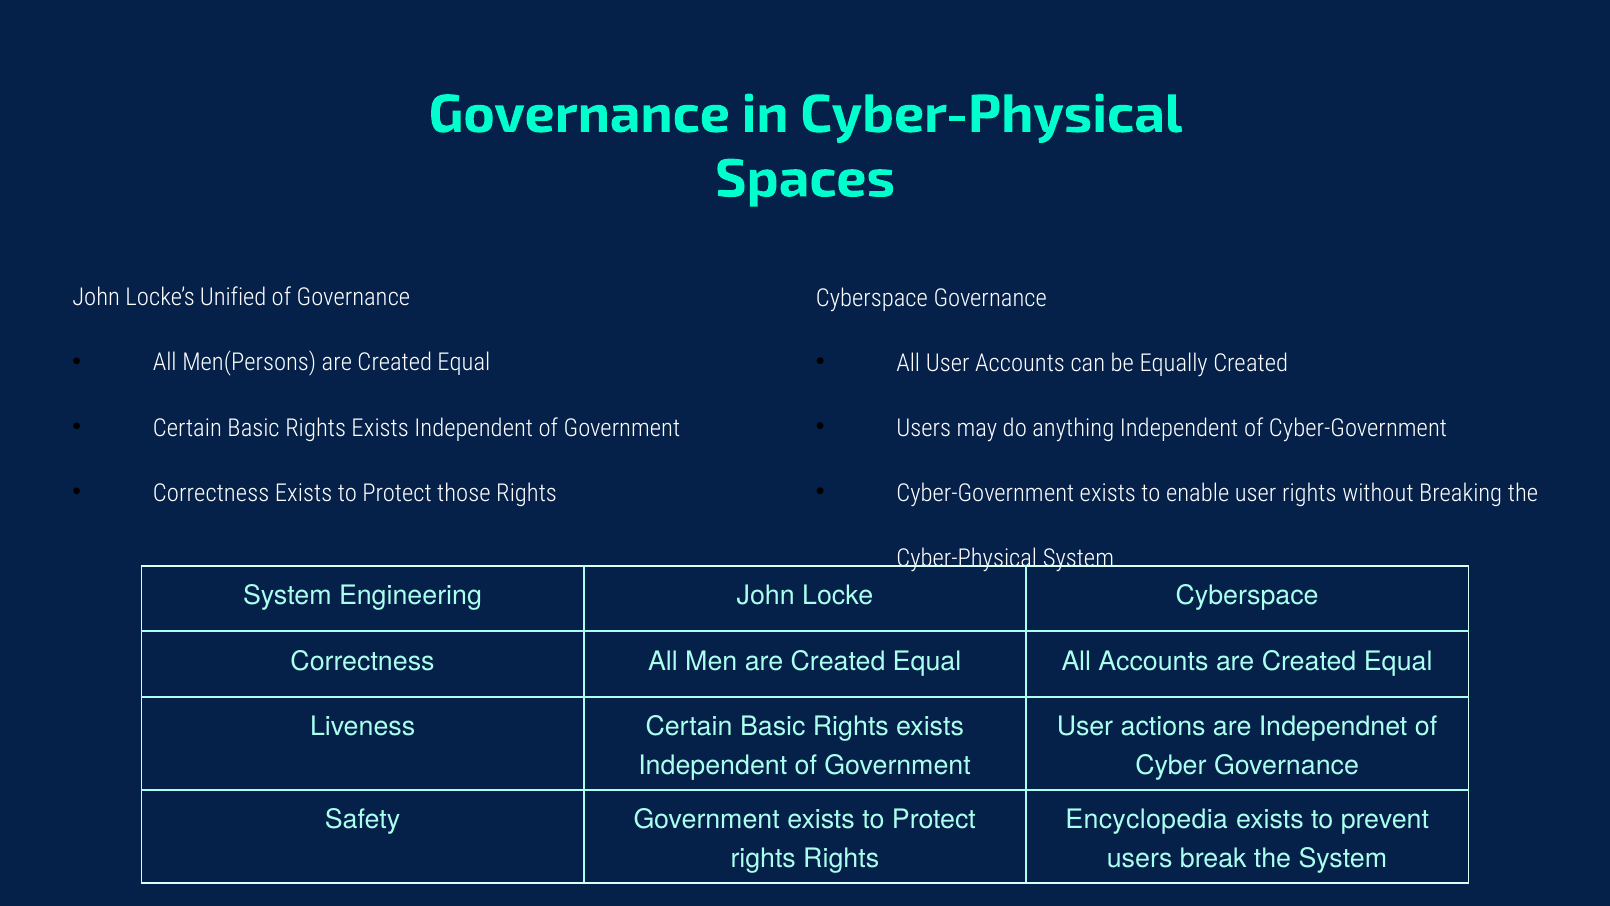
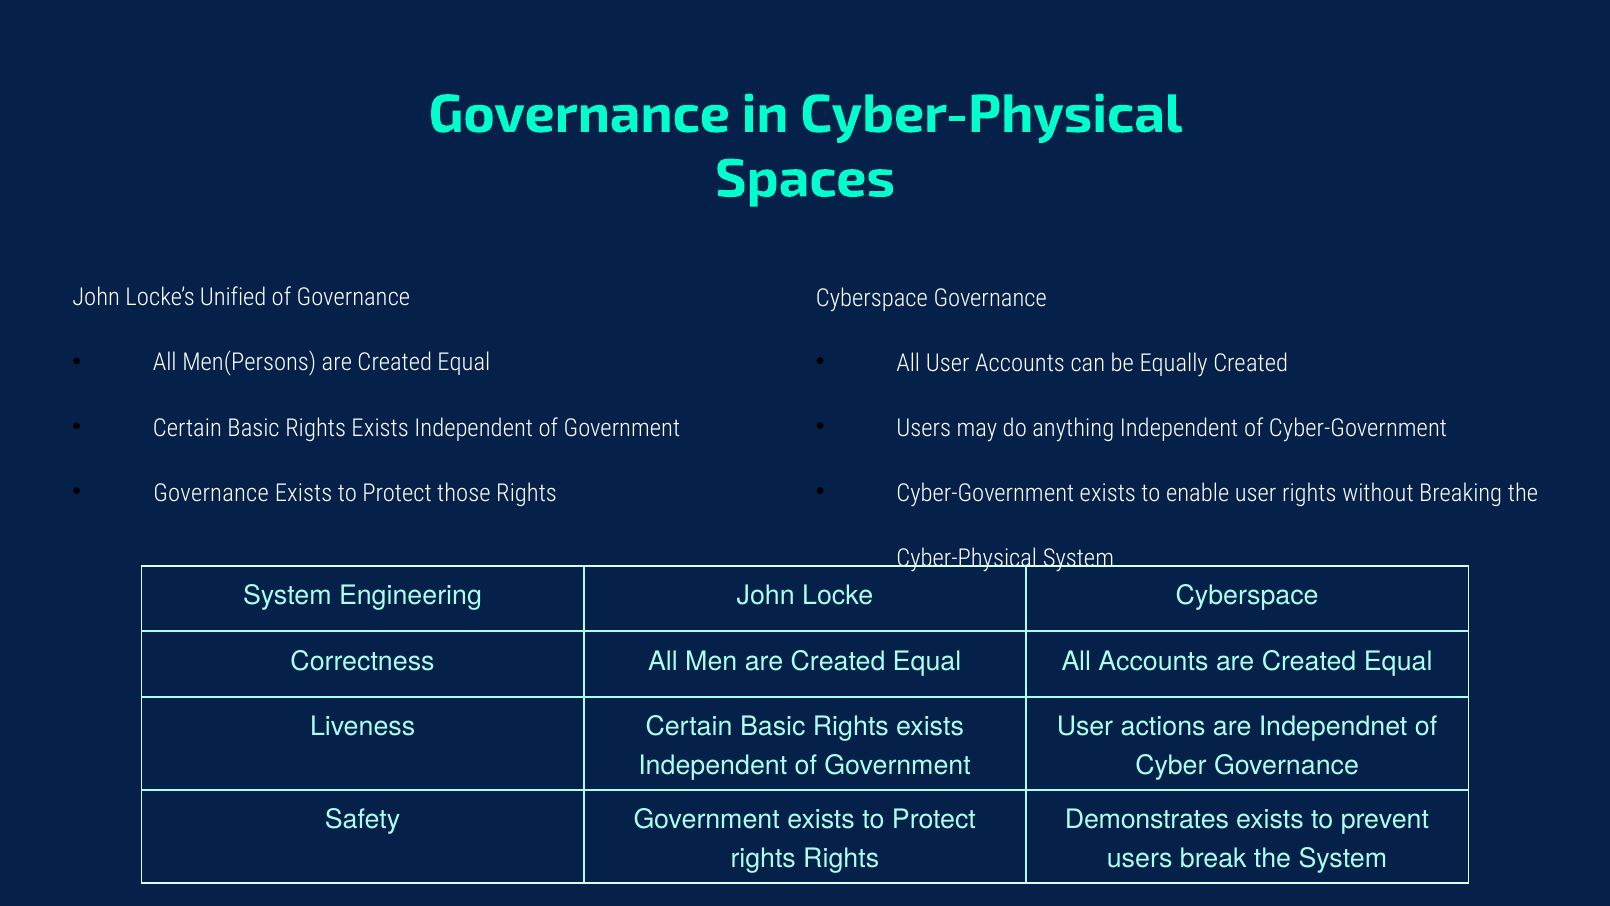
Correctness at (211, 493): Correctness -> Governance
Encyclopedia: Encyclopedia -> Demonstrates
